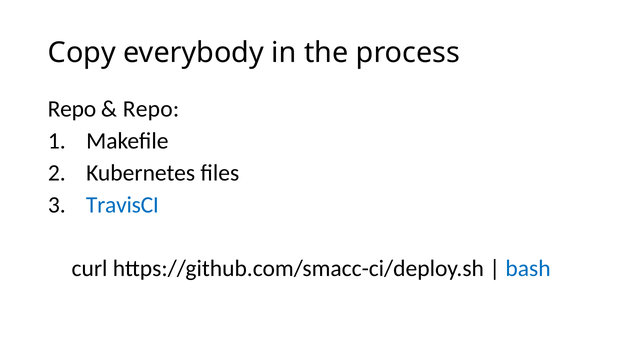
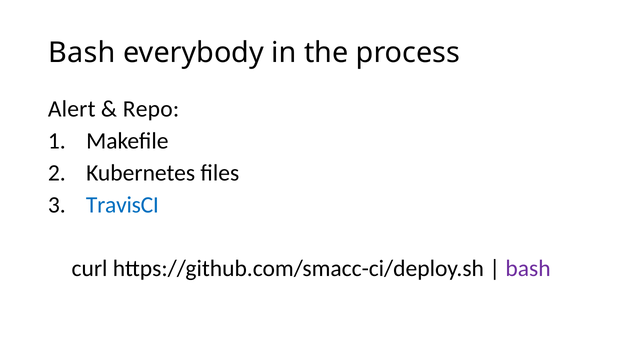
Copy at (82, 53): Copy -> Bash
Repo at (72, 109): Repo -> Alert
bash at (528, 269) colour: blue -> purple
